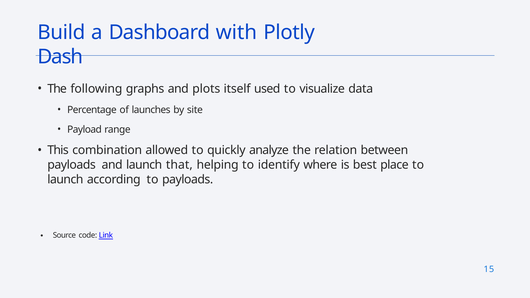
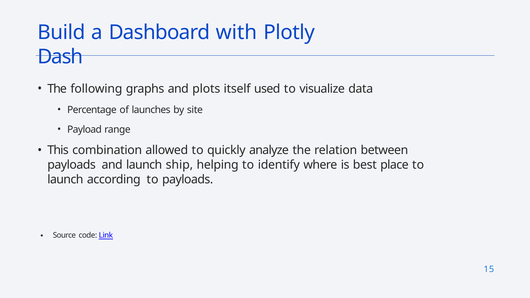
that: that -> ship
